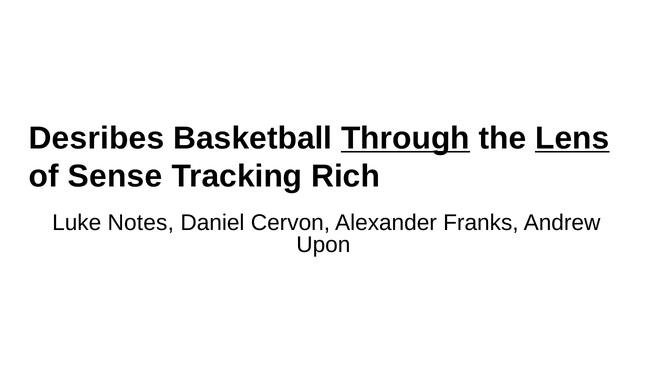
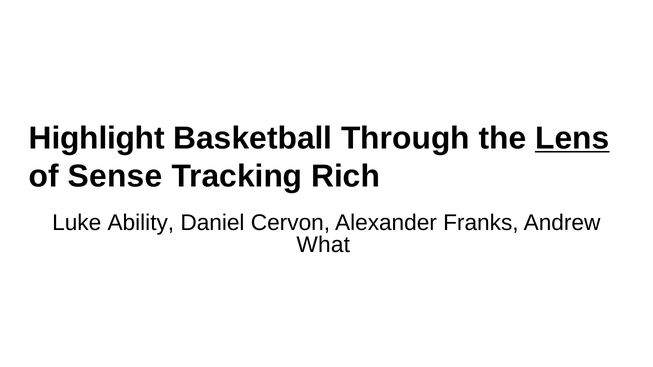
Desribes: Desribes -> Highlight
Through underline: present -> none
Notes: Notes -> Ability
Upon: Upon -> What
